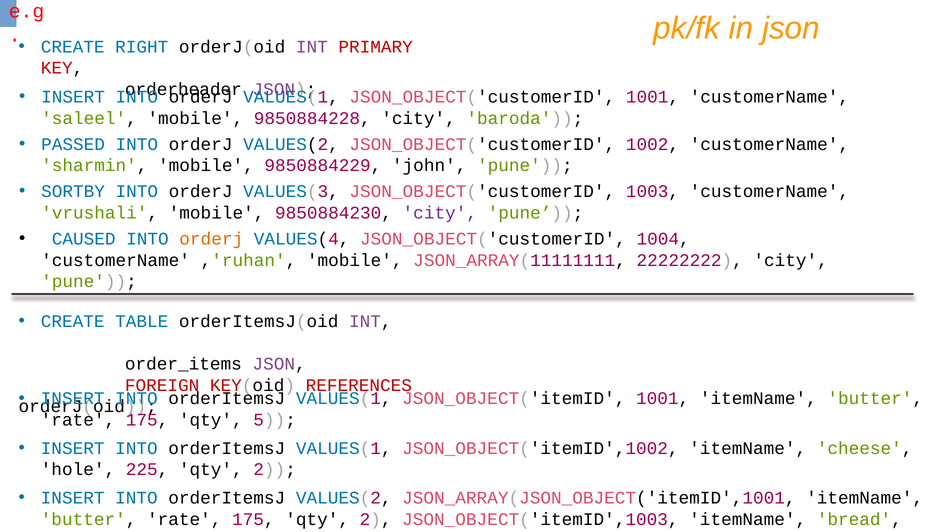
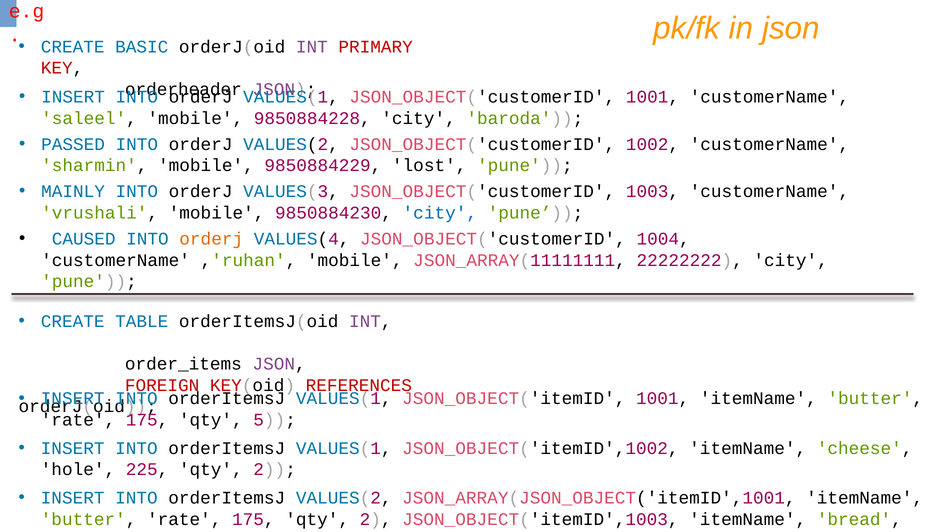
RIGHT: RIGHT -> BASIC
john: john -> lost
SORTBY: SORTBY -> MAINLY
city at (440, 213) colour: purple -> blue
